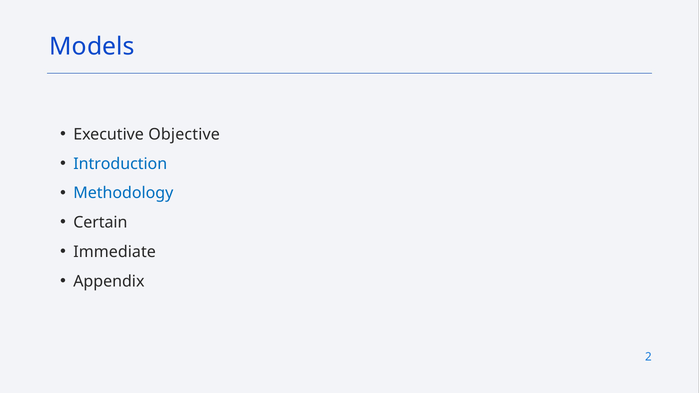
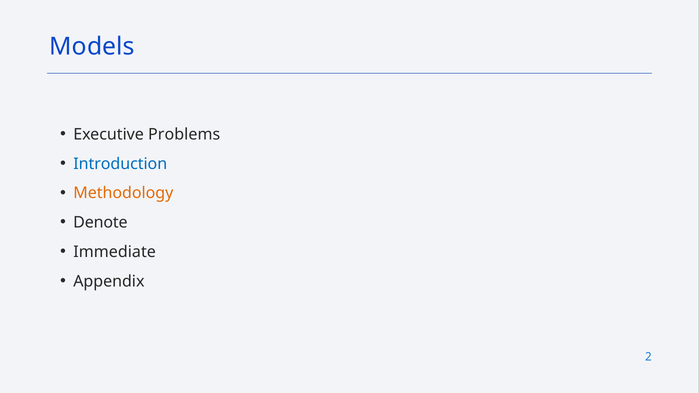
Objective: Objective -> Problems
Methodology colour: blue -> orange
Certain: Certain -> Denote
